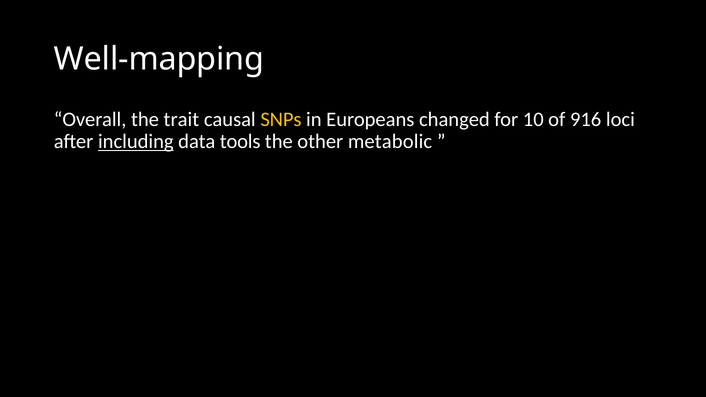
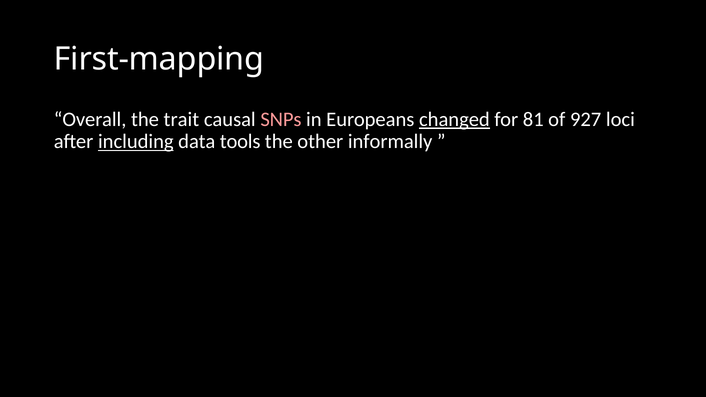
Well-mapping: Well-mapping -> First-mapping
SNPs colour: yellow -> pink
changed underline: none -> present
10: 10 -> 81
916: 916 -> 927
metabolic: metabolic -> informally
